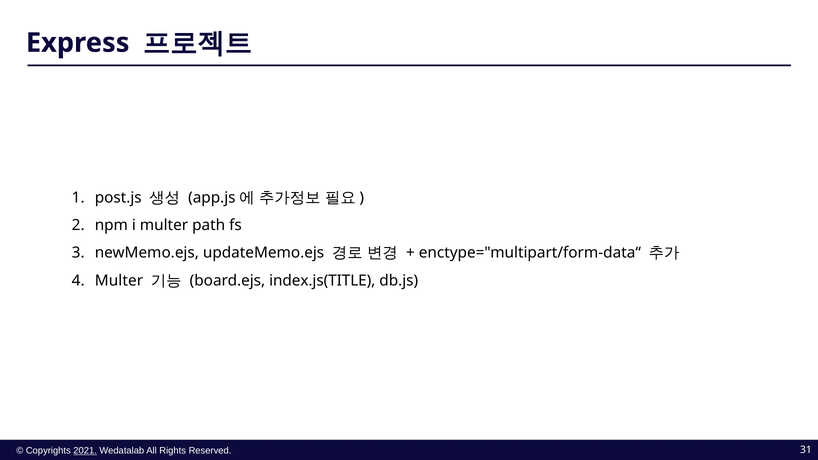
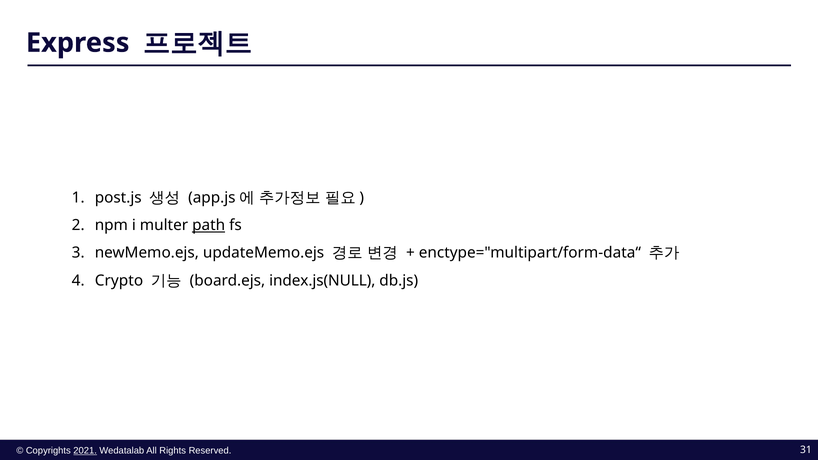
path underline: none -> present
Multer at (119, 281): Multer -> Crypto
index.js(TITLE: index.js(TITLE -> index.js(NULL
